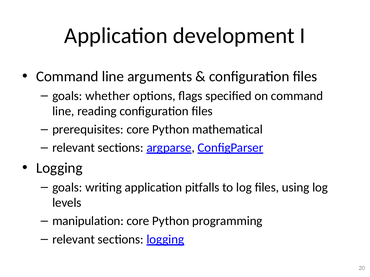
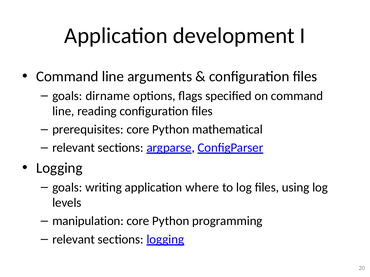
whether: whether -> dirname
pitfalls: pitfalls -> where
